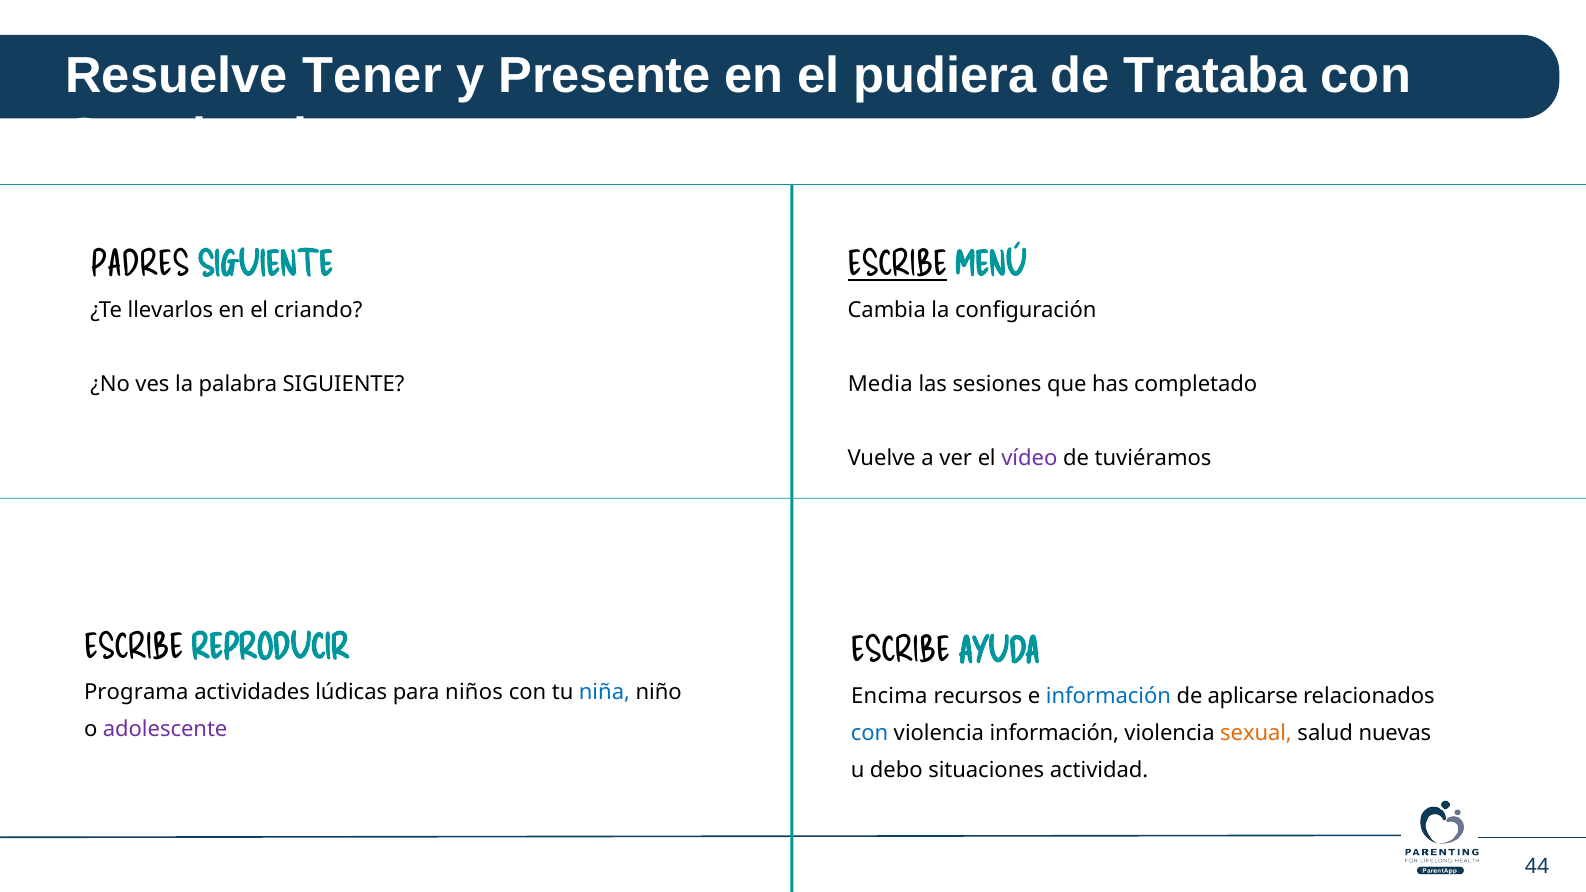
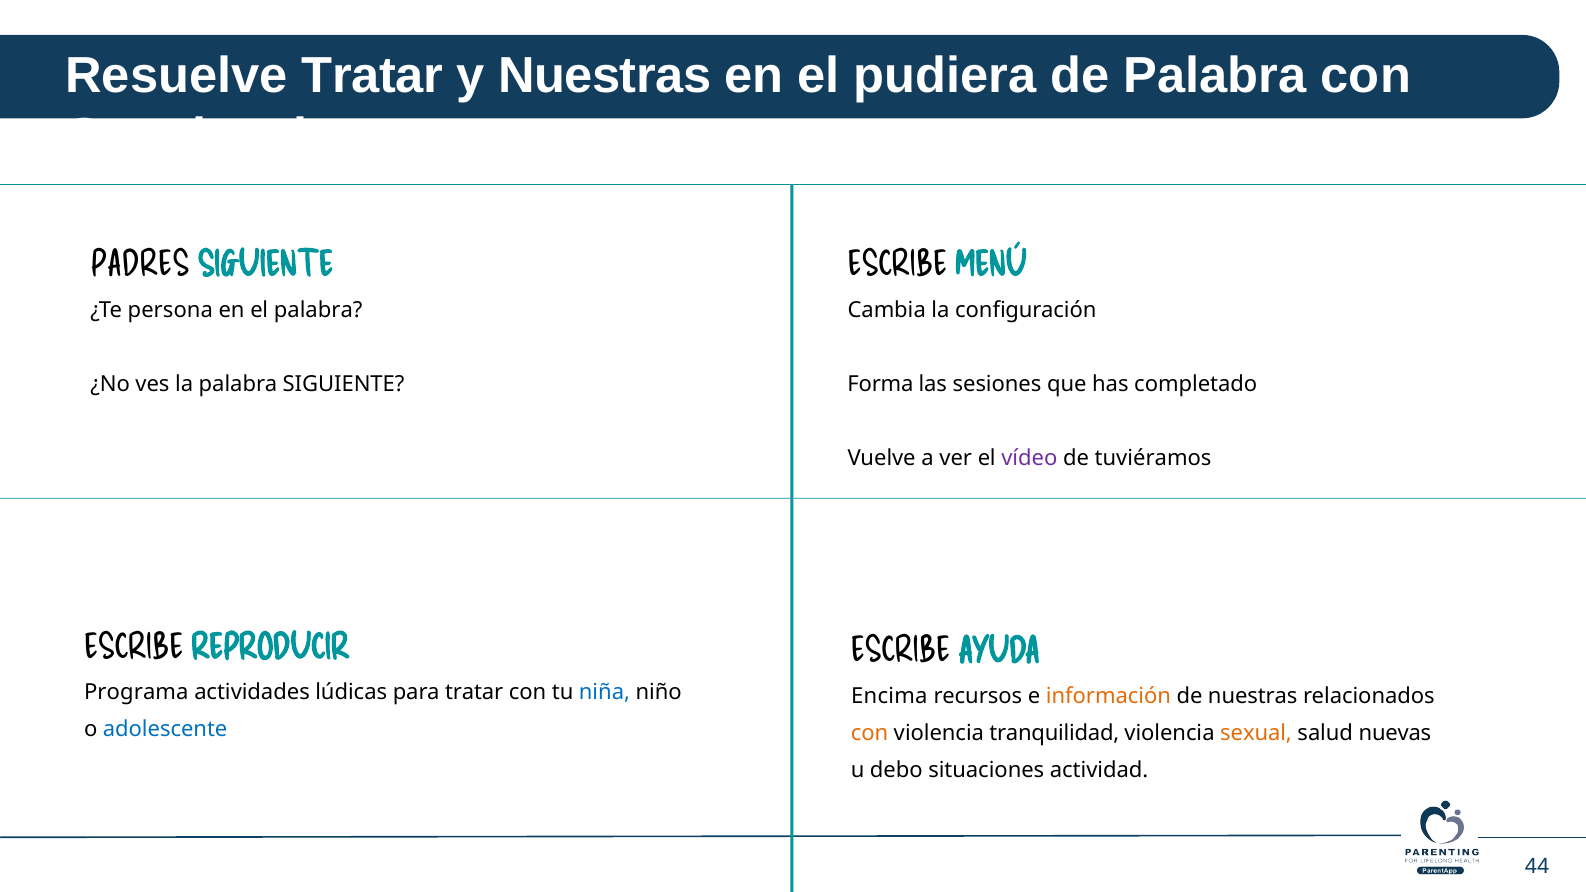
Resuelve Tener: Tener -> Tratar
y Presente: Presente -> Nuestras
de Trataba: Trataba -> Palabra
ESCRIBE at (897, 265) underline: present -> none
llevarlos: llevarlos -> persona
el criando: criando -> palabra
Media: Media -> Forma
para niños: niños -> tratar
información at (1108, 696) colour: blue -> orange
de aplicarse: aplicarse -> nuestras
adolescente colour: purple -> blue
con at (870, 733) colour: blue -> orange
violencia información: información -> tranquilidad
